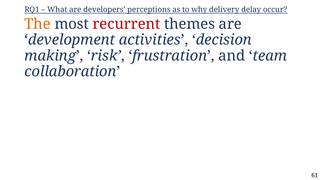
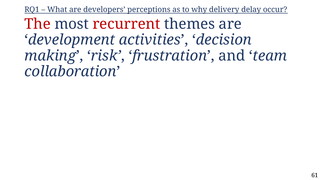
The colour: orange -> red
